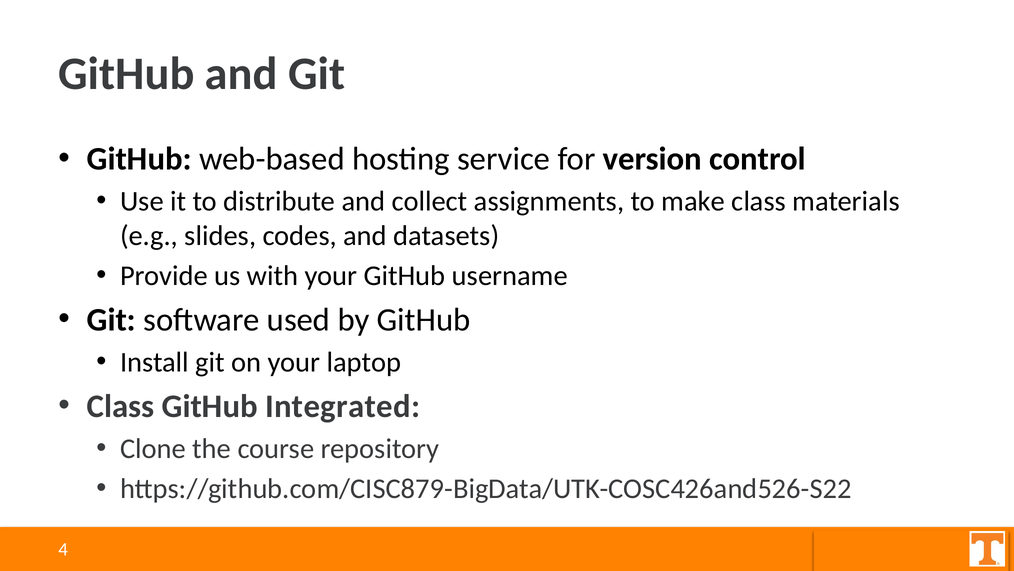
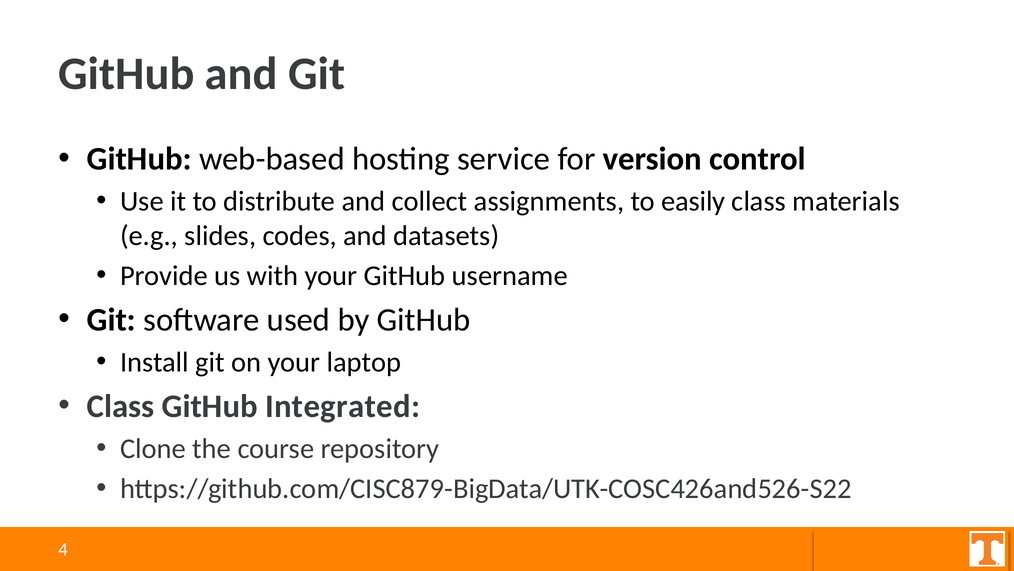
make: make -> easily
